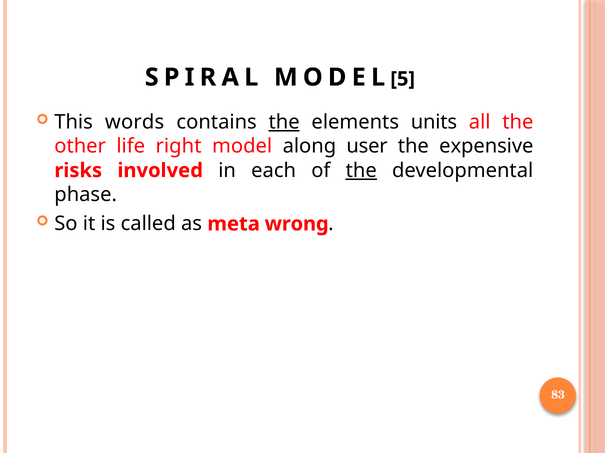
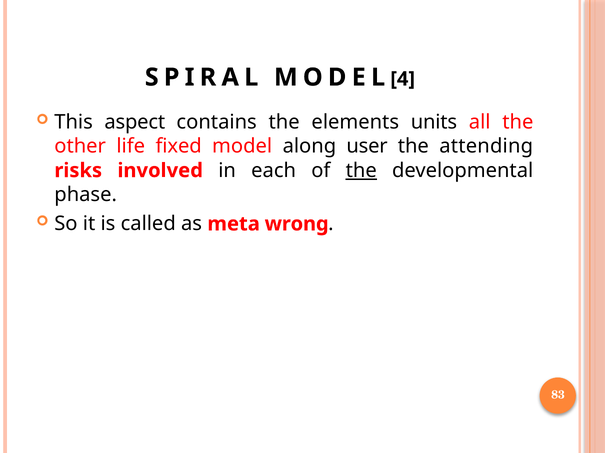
5: 5 -> 4
words: words -> aspect
the at (284, 122) underline: present -> none
right: right -> fixed
expensive: expensive -> attending
